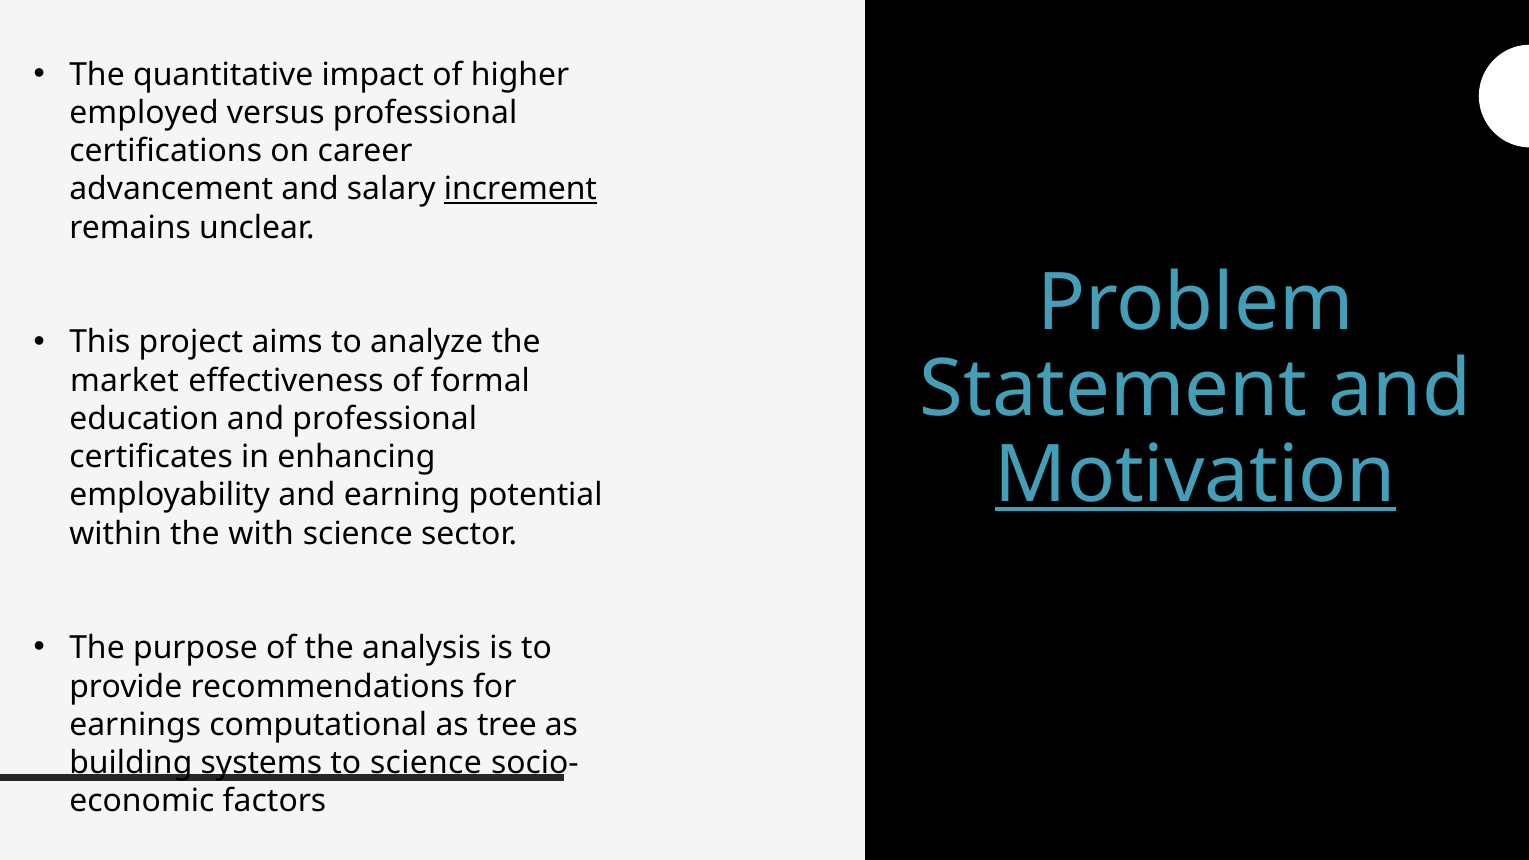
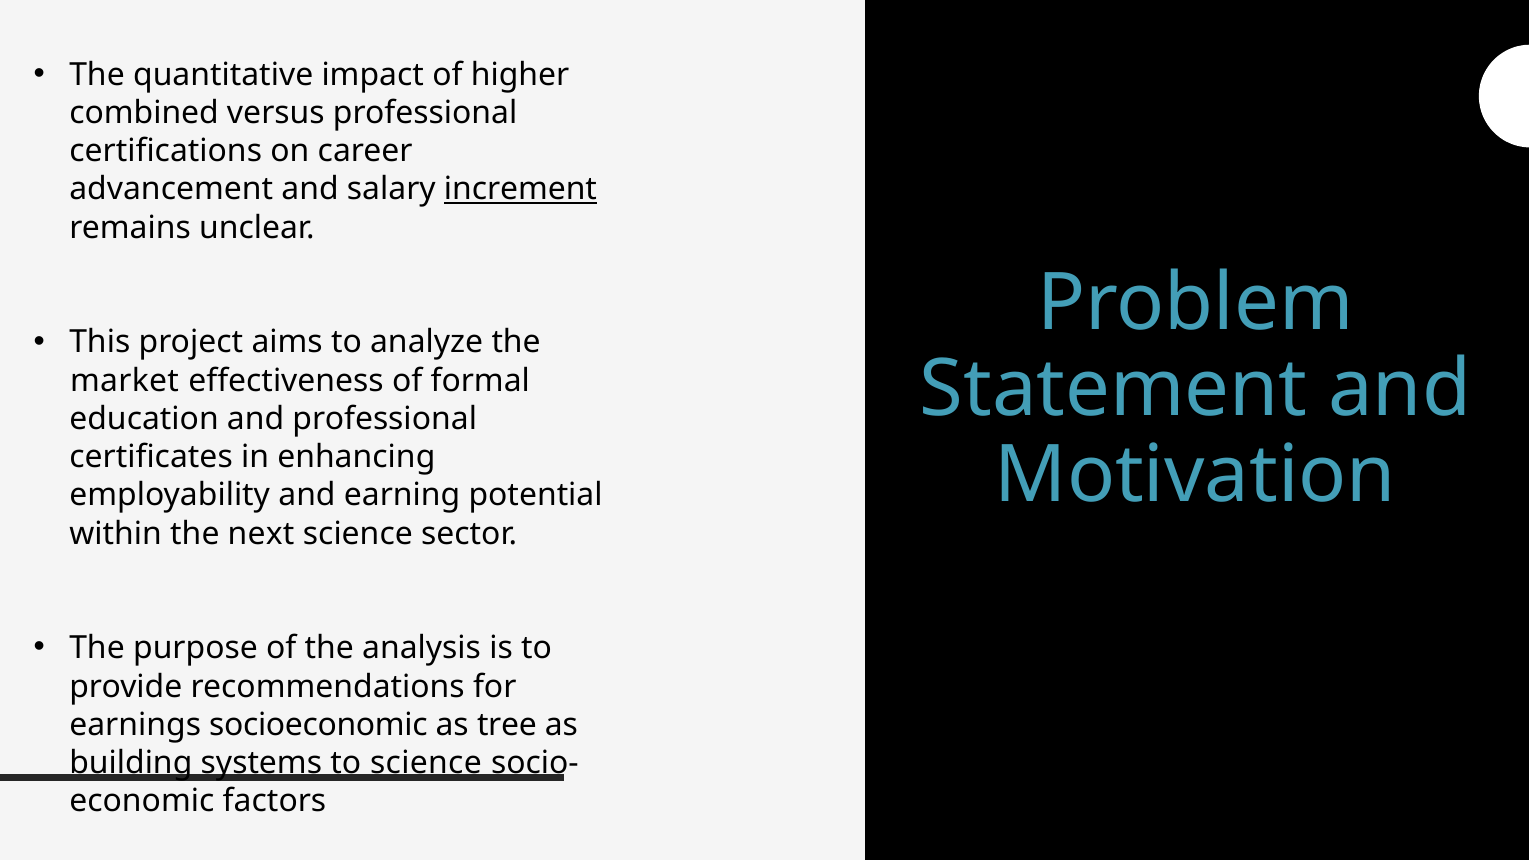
employed: employed -> combined
Motivation underline: present -> none
with: with -> next
computational: computational -> socioeconomic
